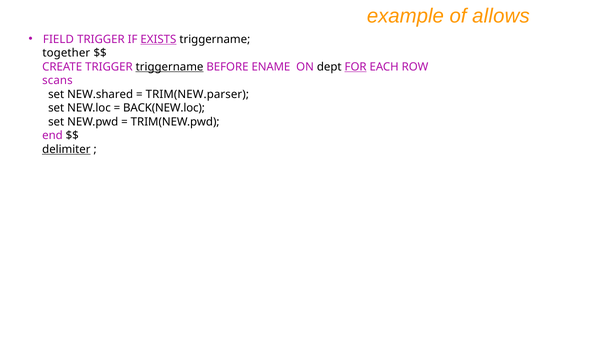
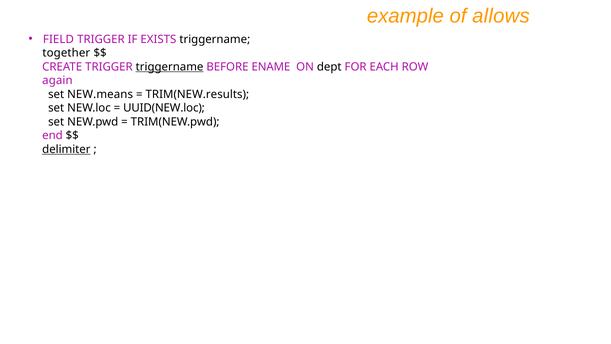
EXISTS underline: present -> none
FOR underline: present -> none
scans: scans -> again
NEW.shared: NEW.shared -> NEW.means
TRIM(NEW.parser: TRIM(NEW.parser -> TRIM(NEW.results
BACK(NEW.loc: BACK(NEW.loc -> UUID(NEW.loc
